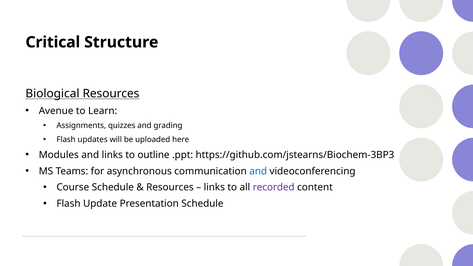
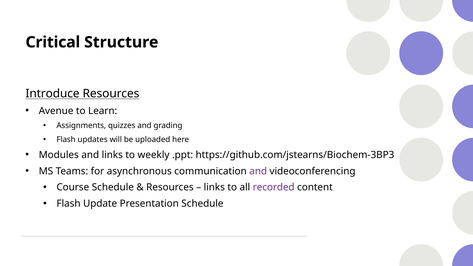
Biological: Biological -> Introduce
outline: outline -> weekly
and at (258, 171) colour: blue -> purple
